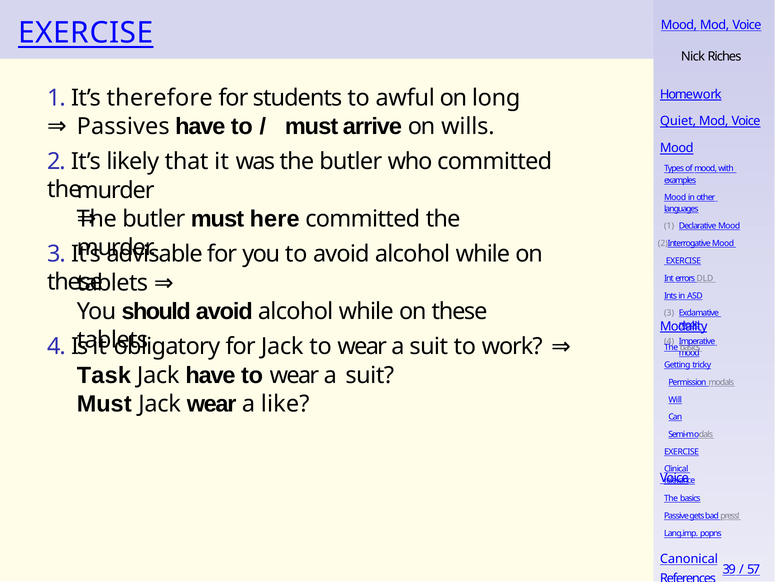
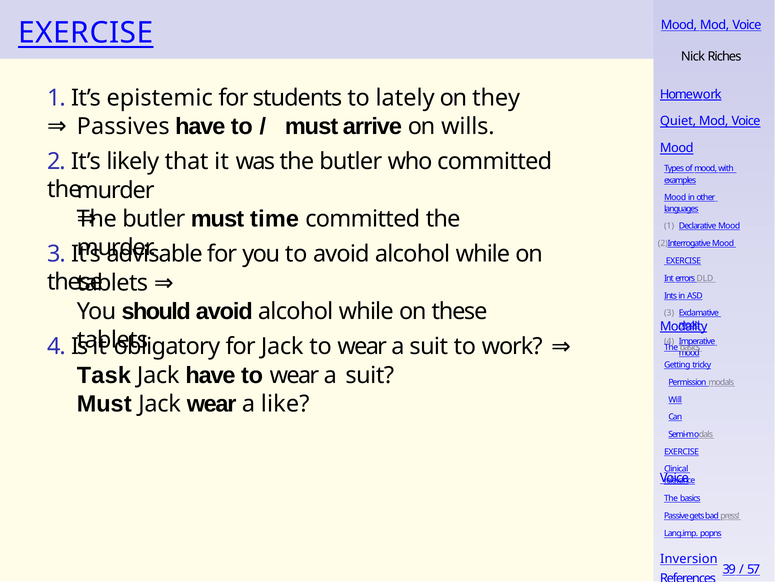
therefore: therefore -> epistemic
awful: awful -> lately
long: long -> they
here: here -> time
Canonical: Canonical -> Inversion
